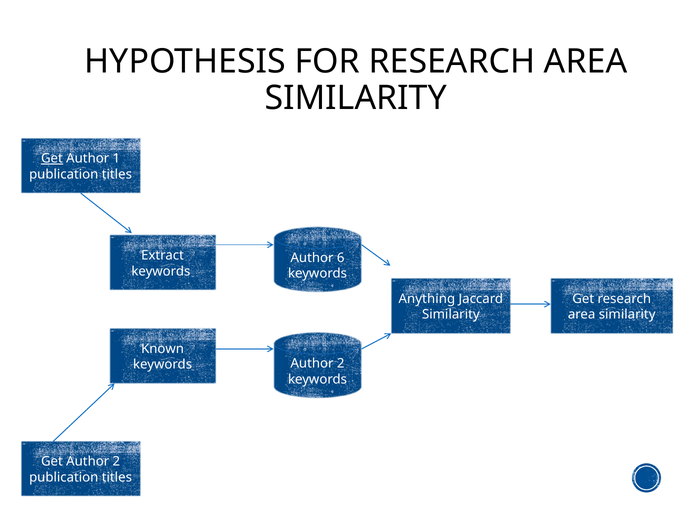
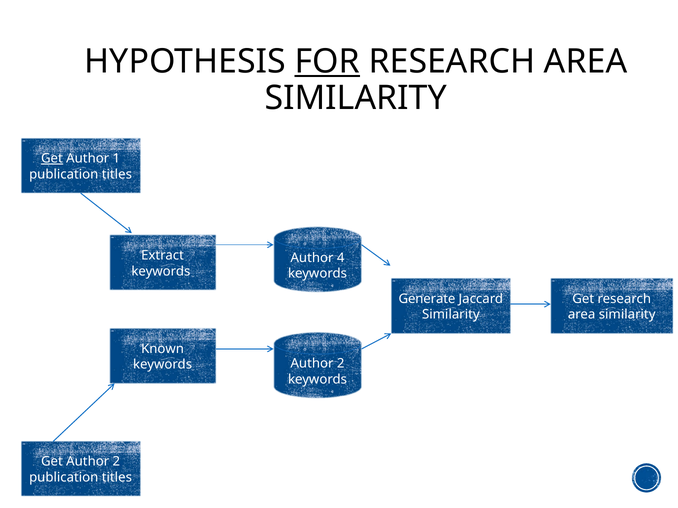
FOR underline: none -> present
6: 6 -> 4
Anything: Anything -> Generate
